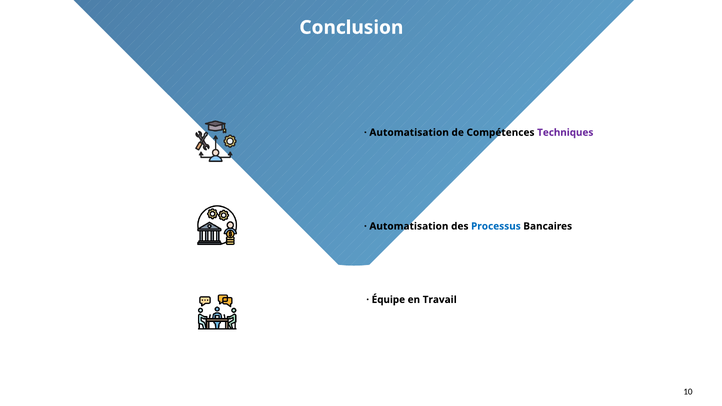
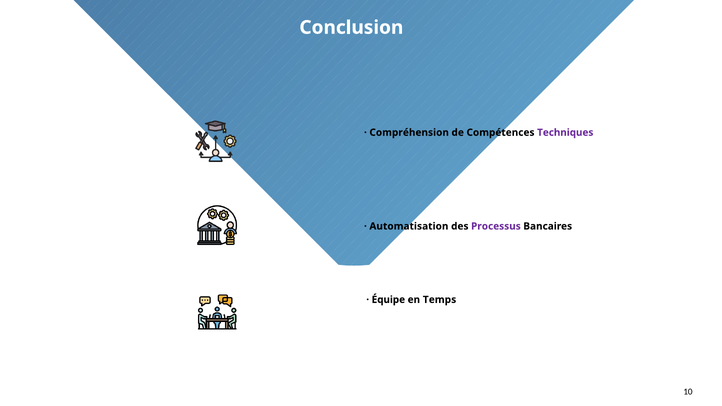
Automatisation at (409, 133): Automatisation -> Compréhension
Processus colour: blue -> purple
Travail: Travail -> Temps
